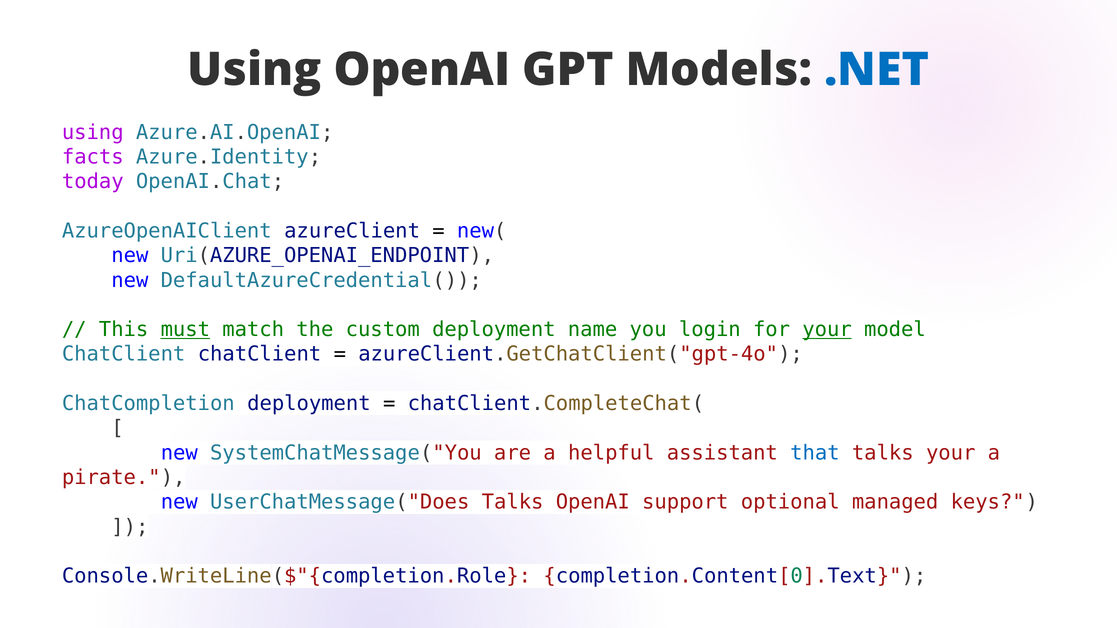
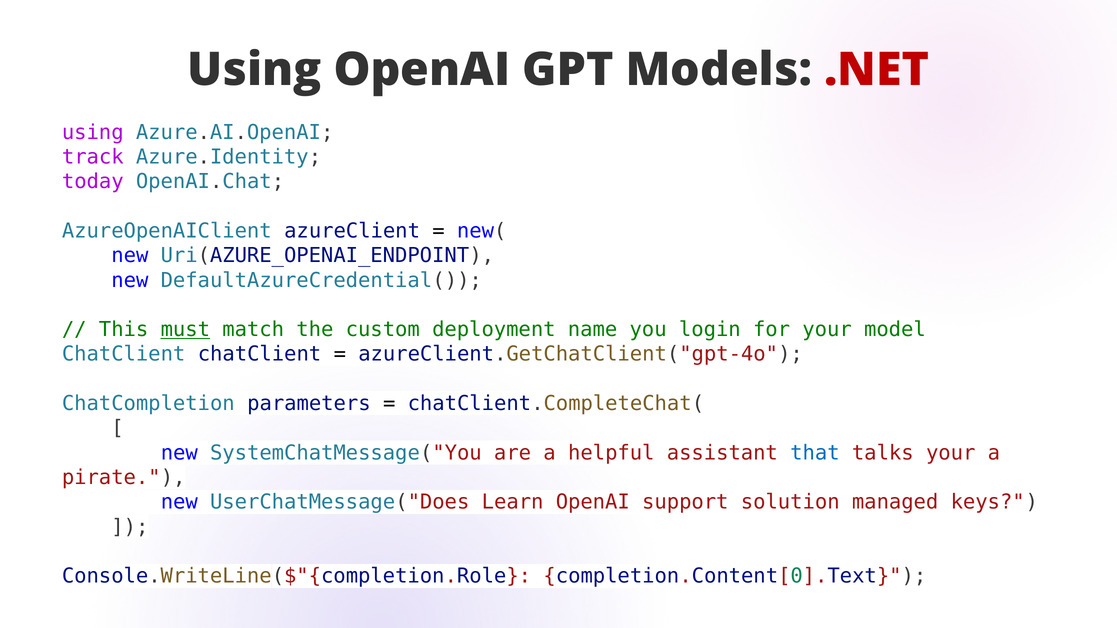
.NET colour: blue -> red
facts: facts -> track
your at (827, 330) underline: present -> none
ChatCompletion deployment: deployment -> parameters
UserChatMessage("Does Talks: Talks -> Learn
optional: optional -> solution
